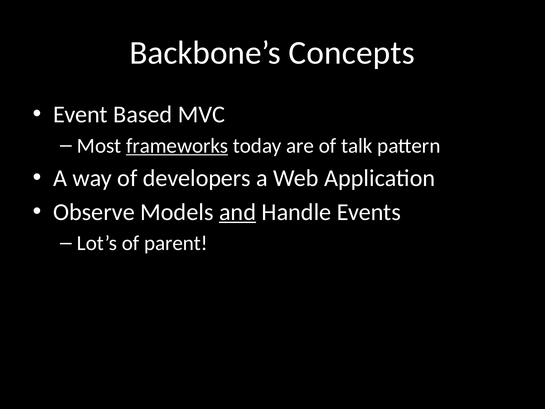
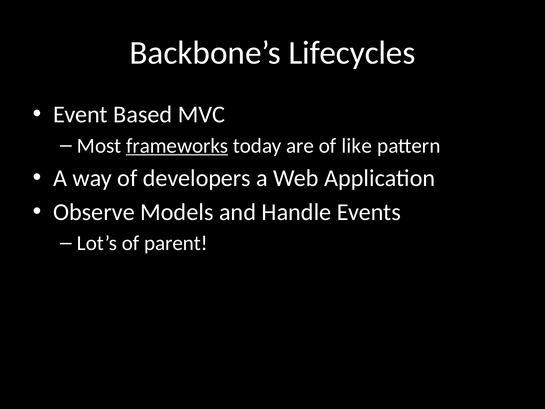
Concepts: Concepts -> Lifecycles
talk: talk -> like
and underline: present -> none
